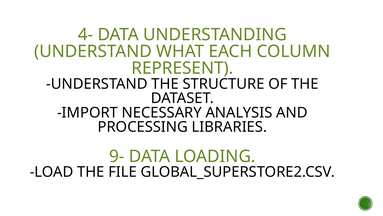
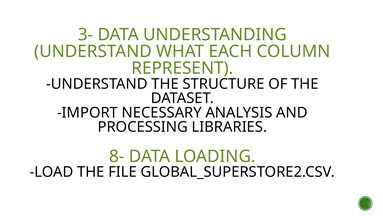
4-: 4- -> 3-
9-: 9- -> 8-
